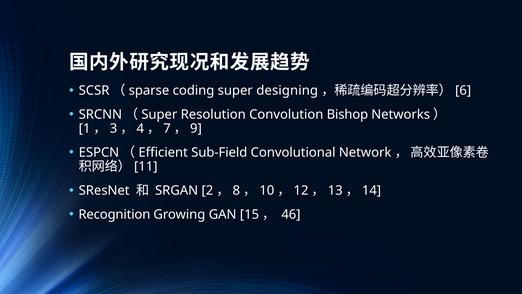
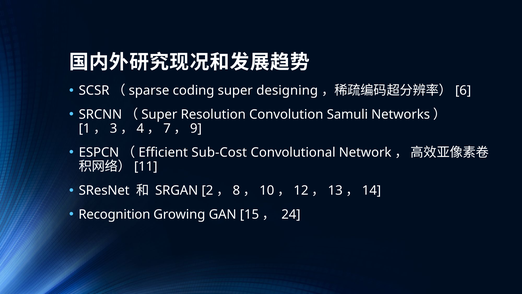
Bishop: Bishop -> Samuli
Sub-Field: Sub-Field -> Sub-Cost
46: 46 -> 24
